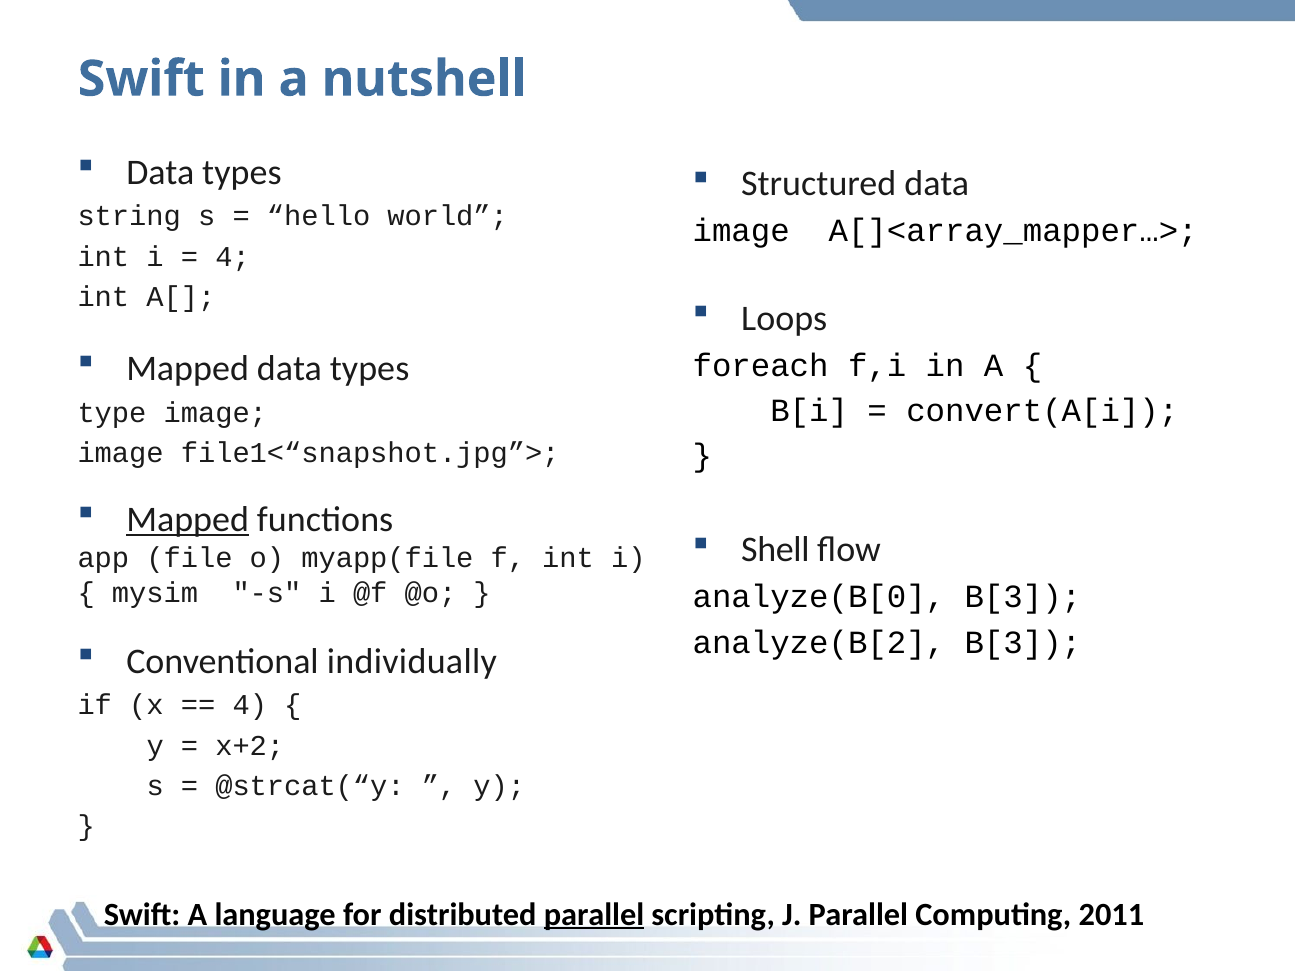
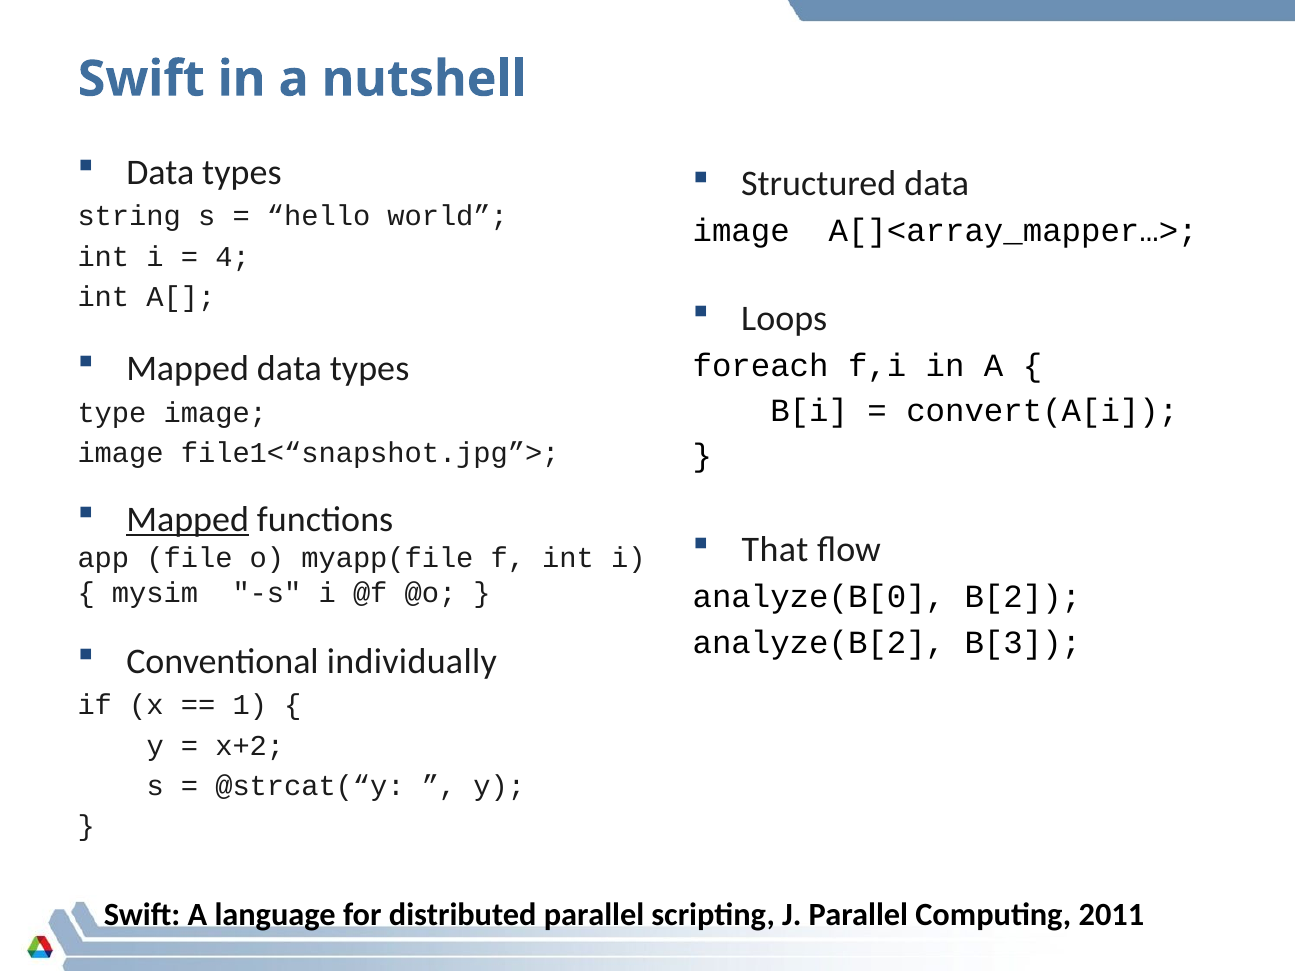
Shell: Shell -> That
analyze(B[0 B[3: B[3 -> B[2
4 at (250, 705): 4 -> 1
parallel at (594, 915) underline: present -> none
